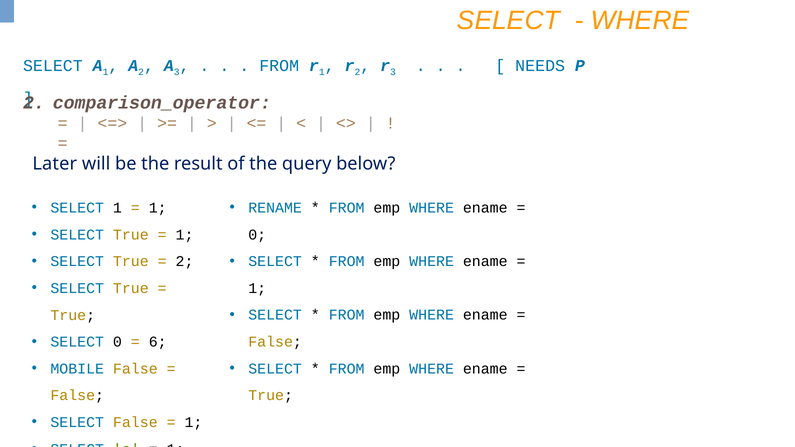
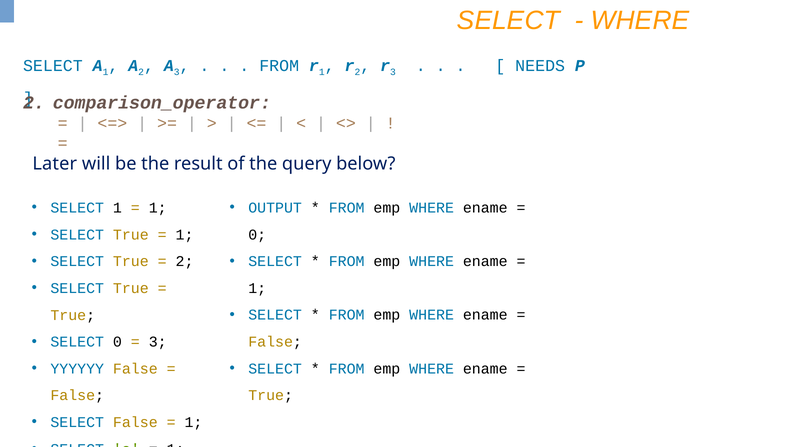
RENAME: RENAME -> OUTPUT
6 at (158, 342): 6 -> 3
MOBILE: MOBILE -> YYYYYY
